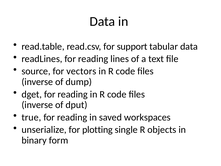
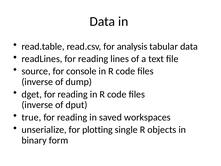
support: support -> analysis
vectors: vectors -> console
